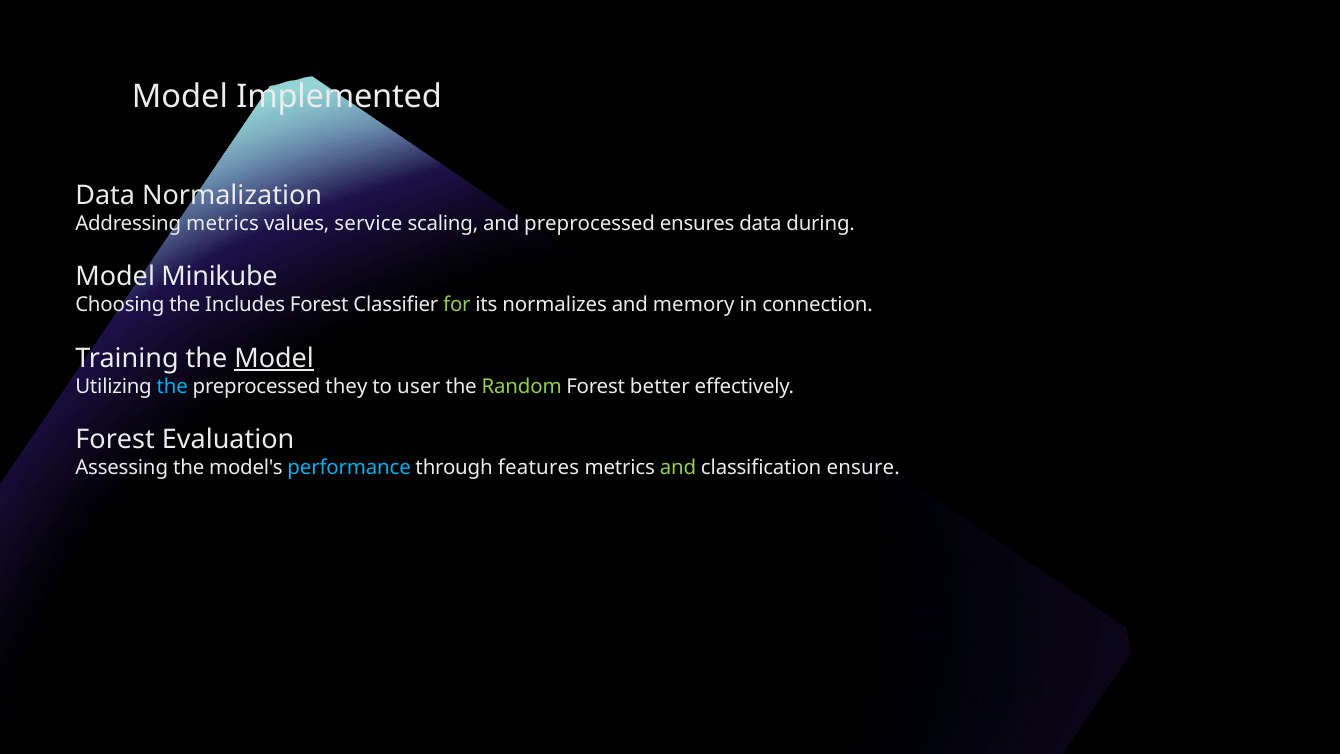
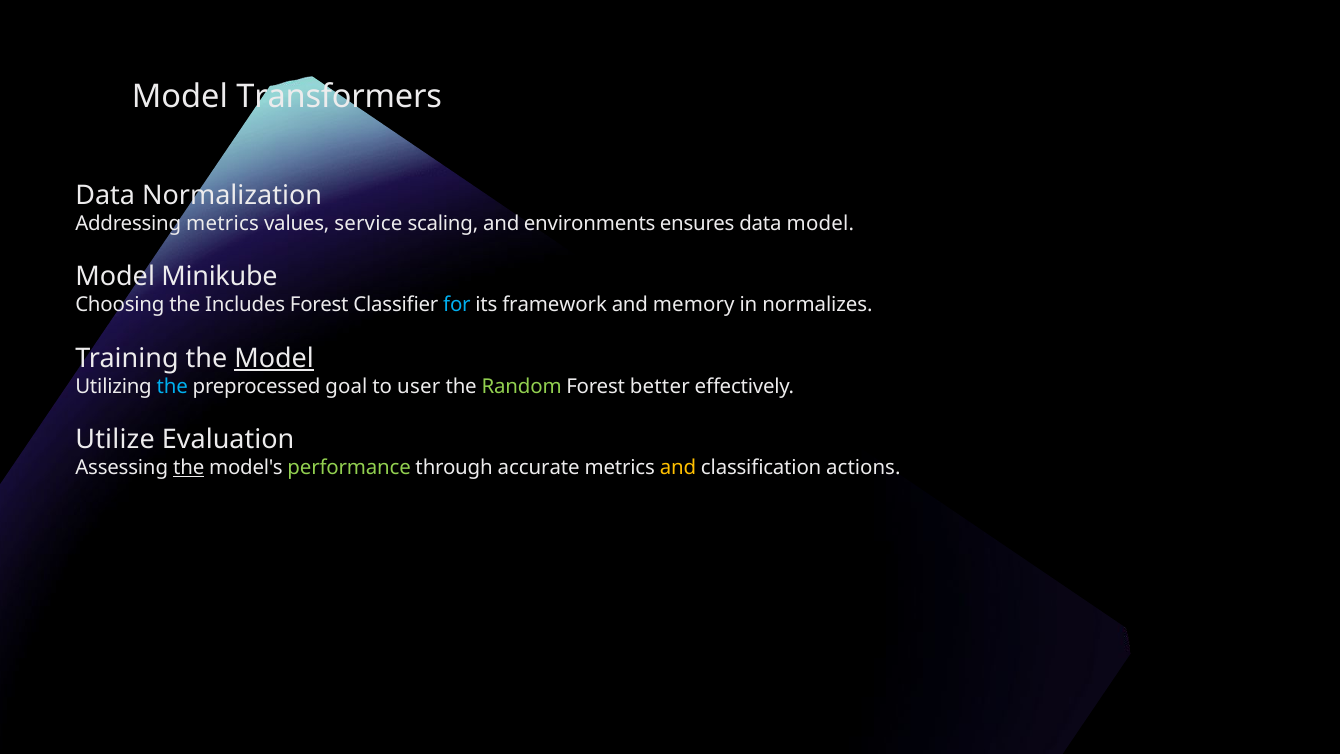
Implemented: Implemented -> Transformers
and preprocessed: preprocessed -> environments
data during: during -> model
for colour: light green -> light blue
normalizes: normalizes -> framework
connection: connection -> normalizes
they: they -> goal
Forest at (115, 440): Forest -> Utilize
the at (189, 468) underline: none -> present
performance colour: light blue -> light green
features: features -> accurate
and at (678, 468) colour: light green -> yellow
ensure: ensure -> actions
